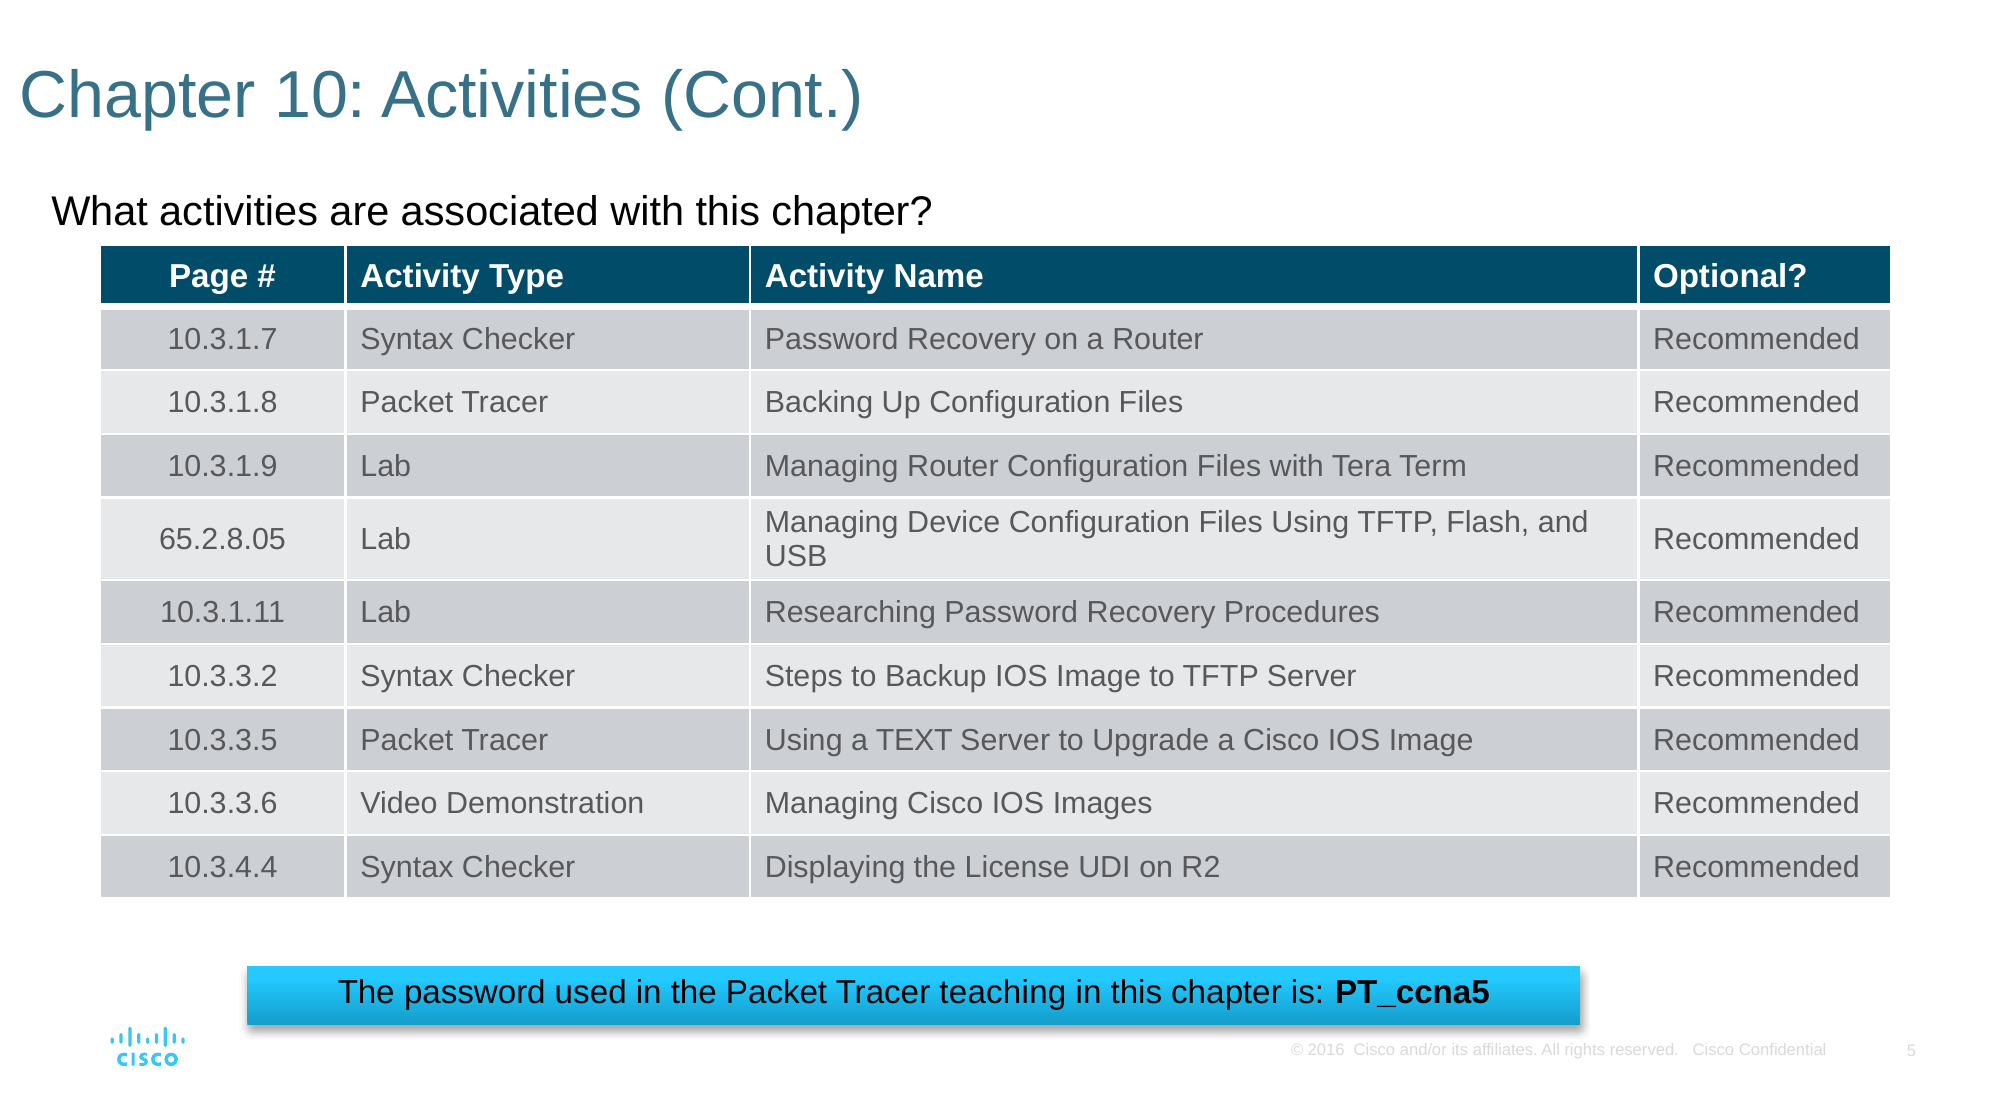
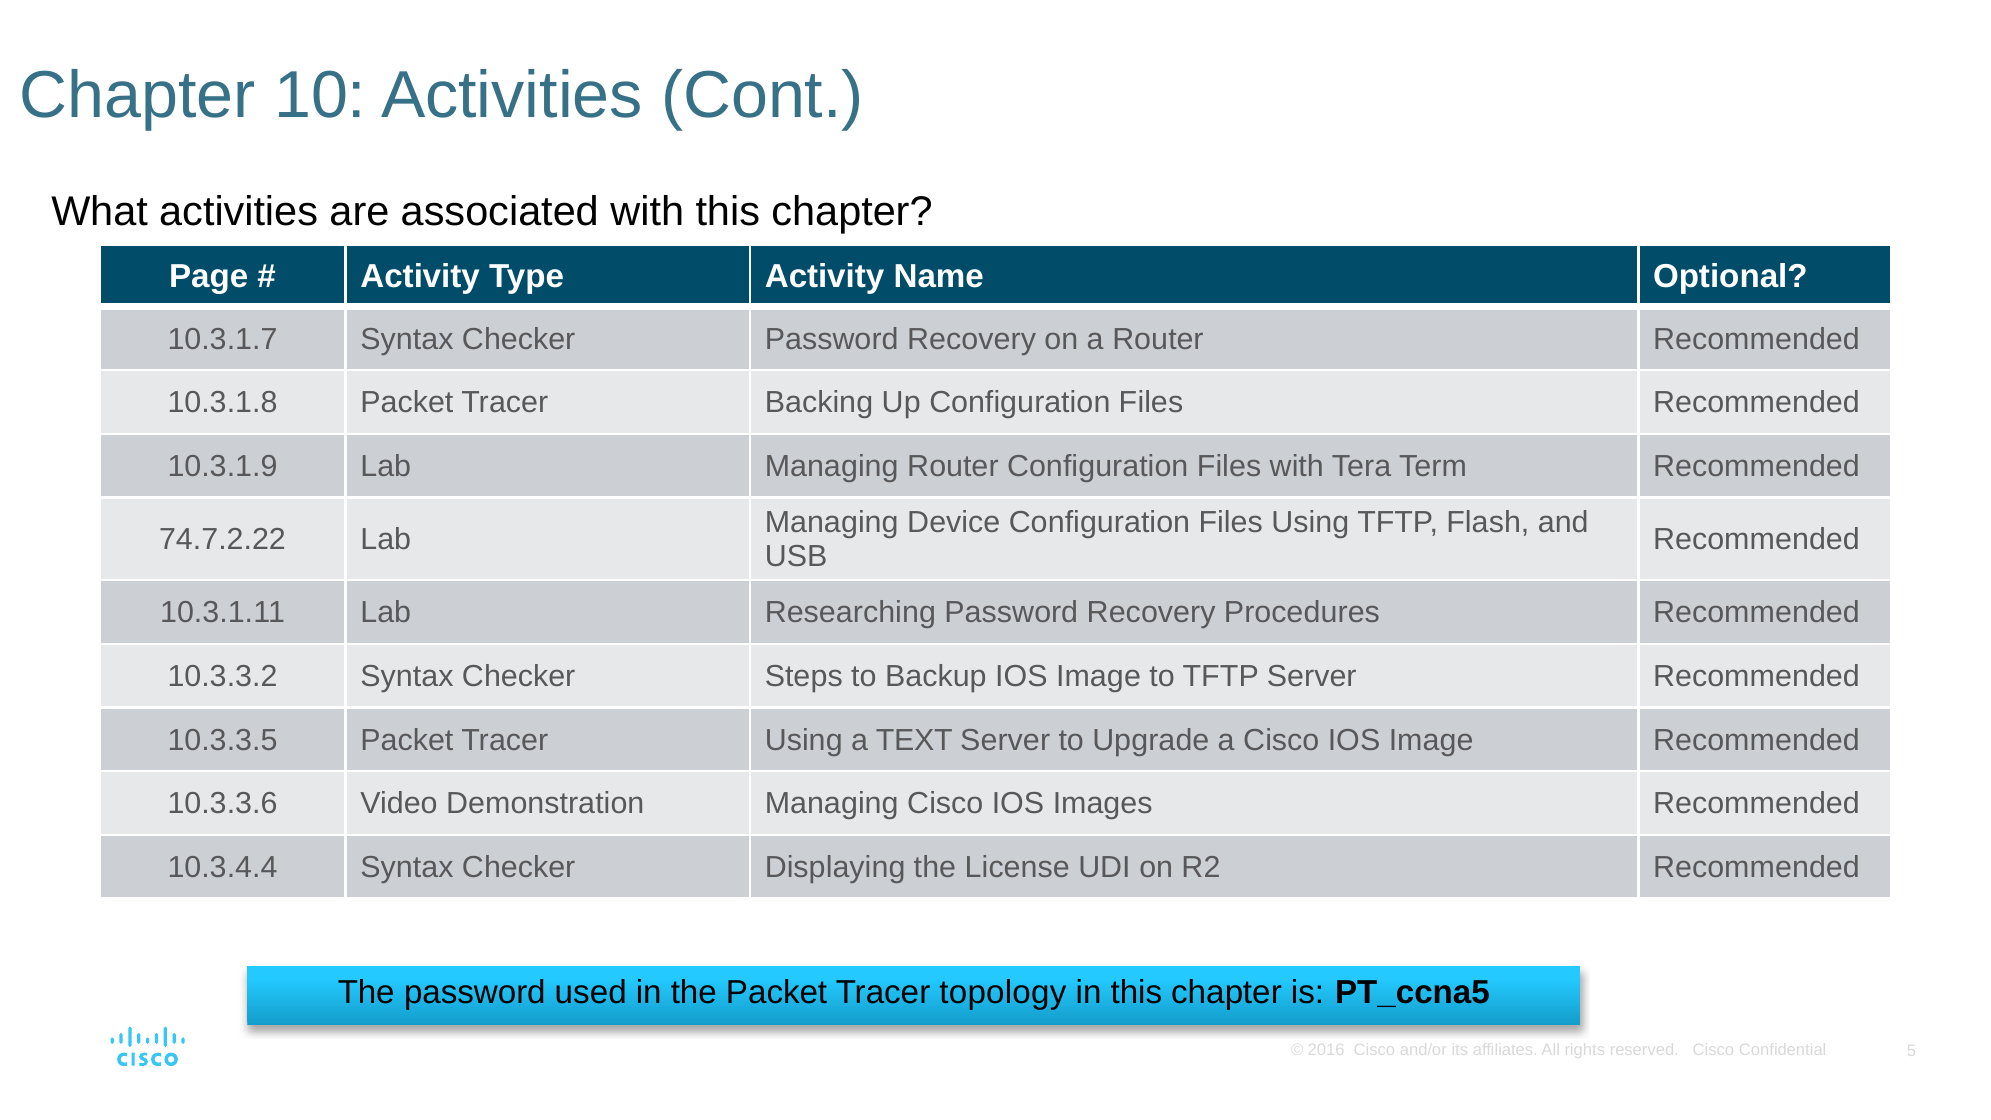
65.2.8.05: 65.2.8.05 -> 74.7.2.22
teaching: teaching -> topology
